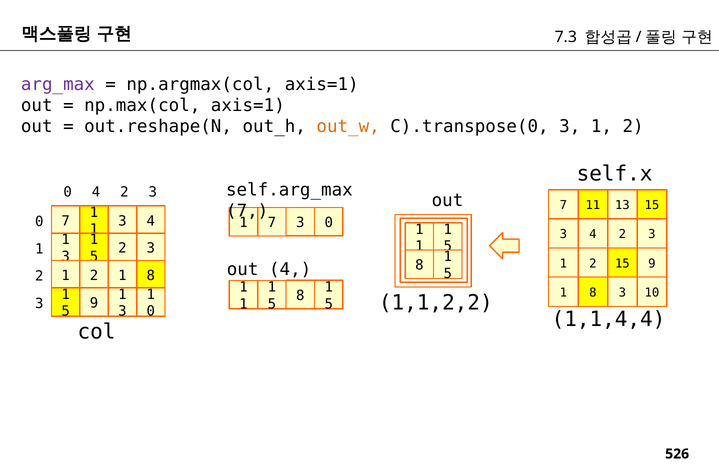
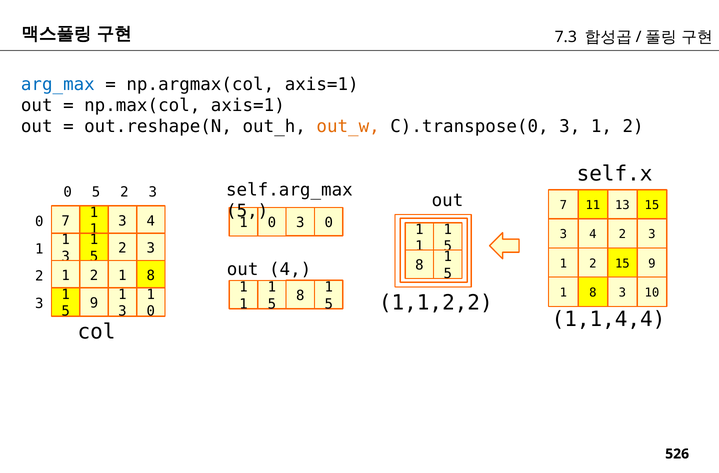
arg_max colour: purple -> blue
0 4: 4 -> 5
7 at (247, 211): 7 -> 5
7 at (272, 222): 7 -> 0
